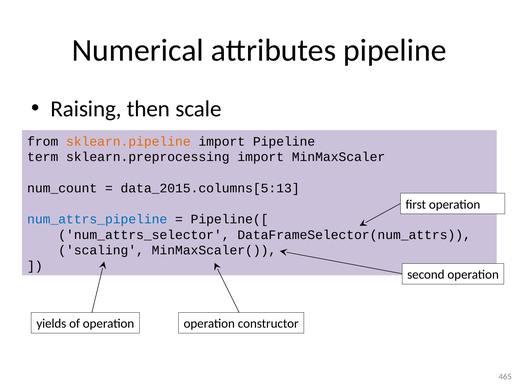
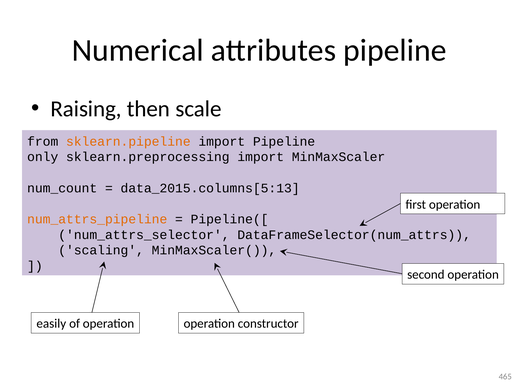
term: term -> only
num_attrs_pipeline colour: blue -> orange
yields: yields -> easily
